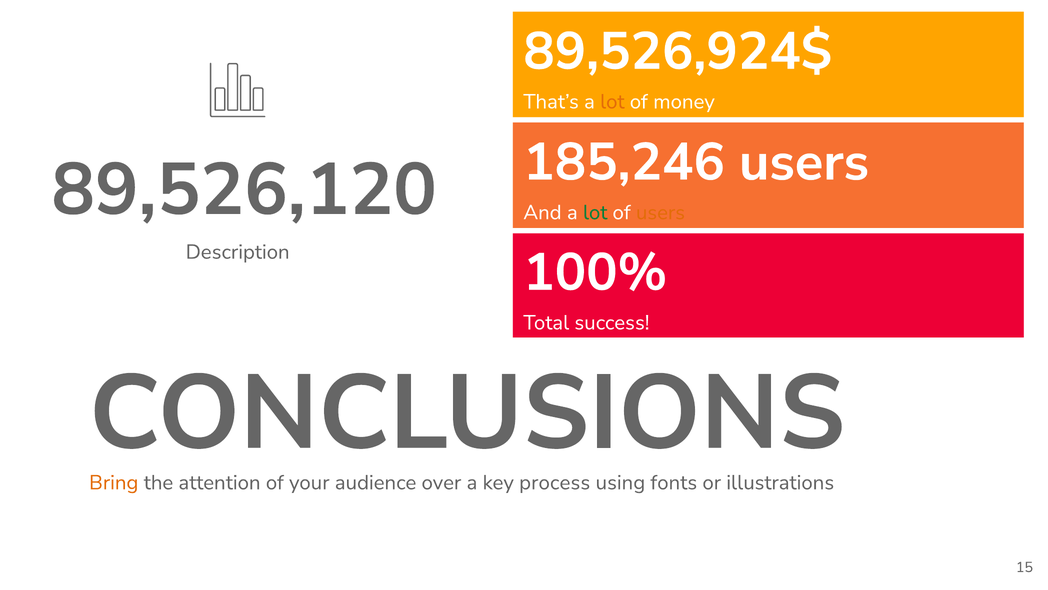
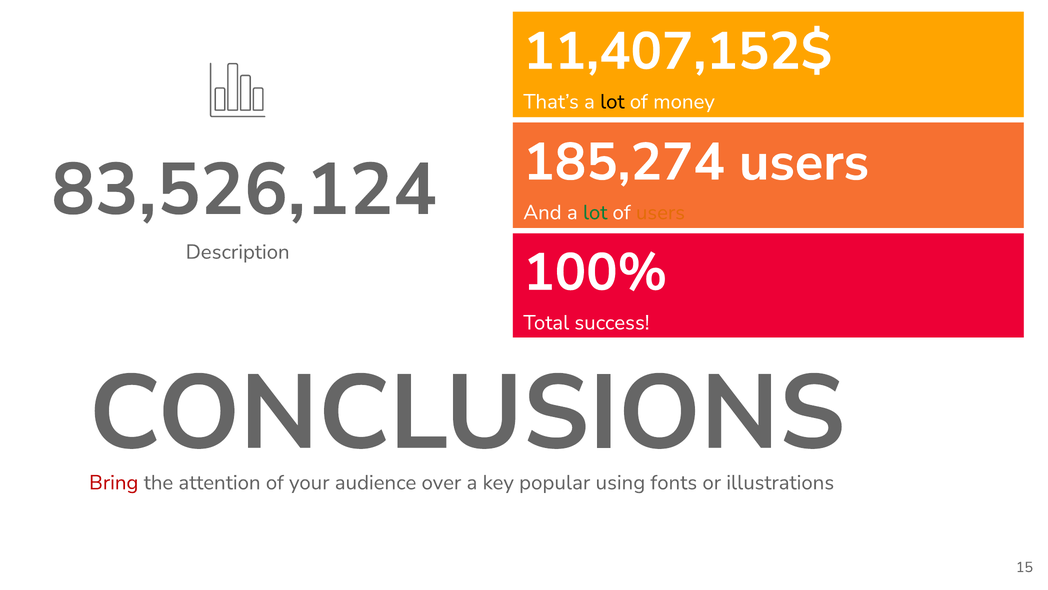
89,526,924$: 89,526,924$ -> 11,407,152$
lot at (612, 102) colour: orange -> black
185,246: 185,246 -> 185,274
89,526,120: 89,526,120 -> 83,526,124
Bring colour: orange -> red
process: process -> popular
